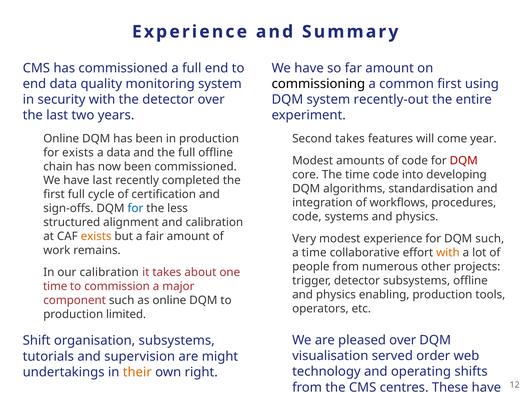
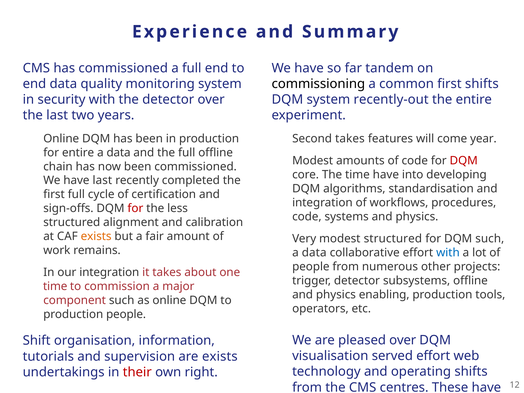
far amount: amount -> tandem
first using: using -> shifts
for exists: exists -> entire
time code: code -> have
for at (135, 208) colour: blue -> red
modest experience: experience -> structured
time at (314, 253): time -> data
with at (448, 253) colour: orange -> blue
our calibration: calibration -> integration
production limited: limited -> people
organisation subsystems: subsystems -> information
served order: order -> effort
are might: might -> exists
their colour: orange -> red
